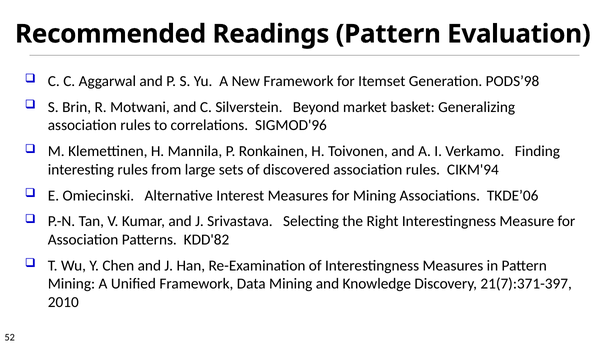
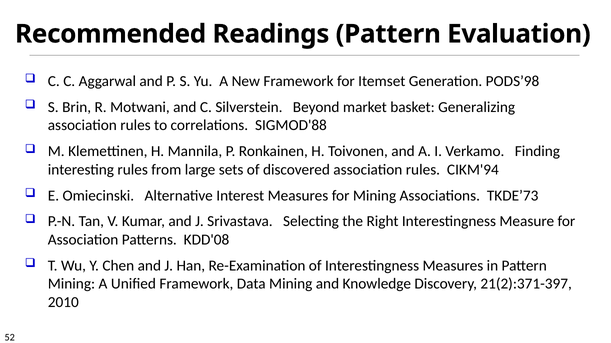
SIGMOD'96: SIGMOD'96 -> SIGMOD'88
TKDE’06: TKDE’06 -> TKDE’73
KDD'82: KDD'82 -> KDD'08
21(7):371-397: 21(7):371-397 -> 21(2):371-397
